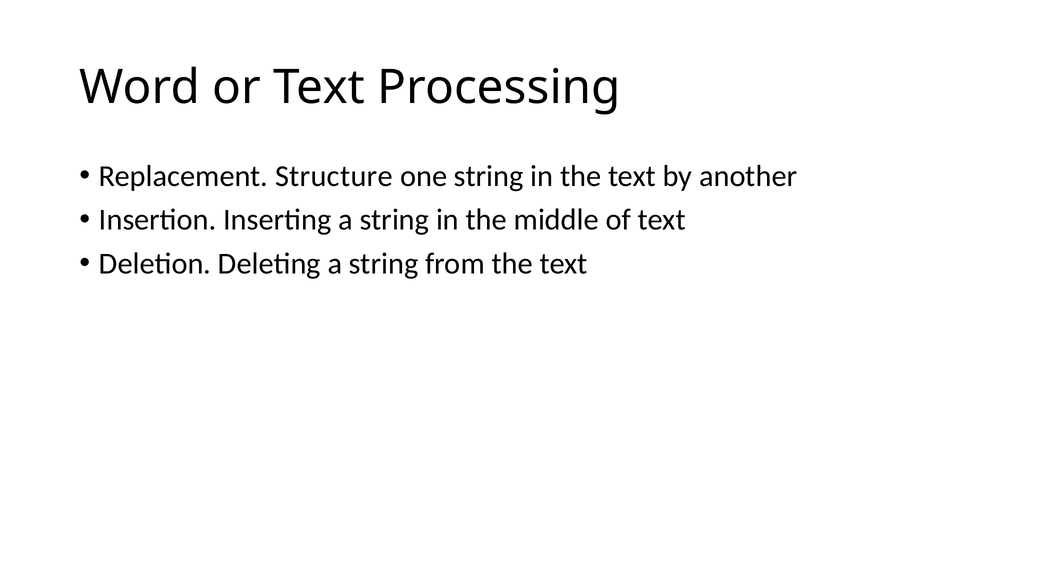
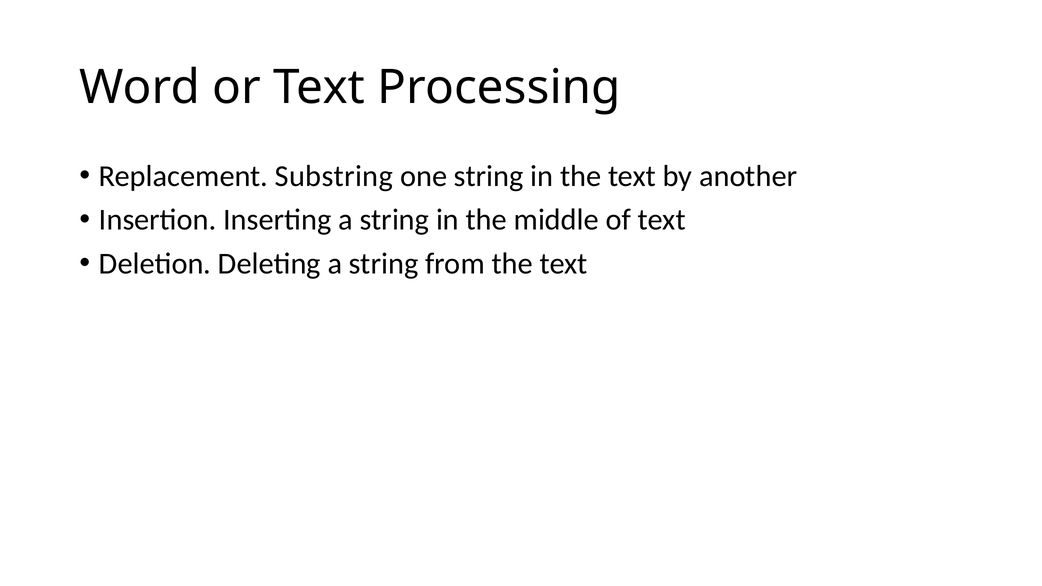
Structure: Structure -> Substring
